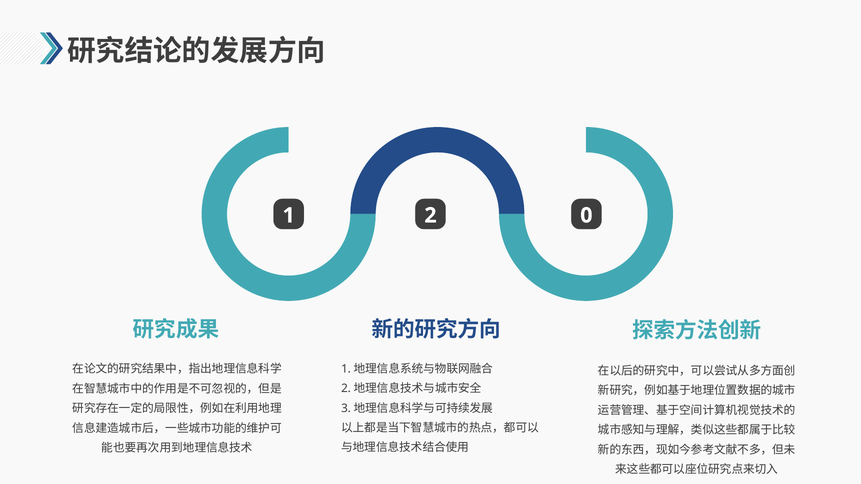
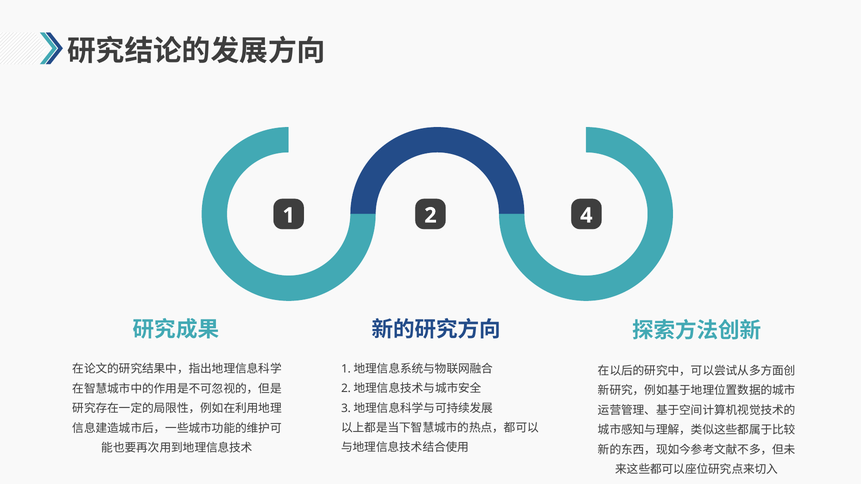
0: 0 -> 4
